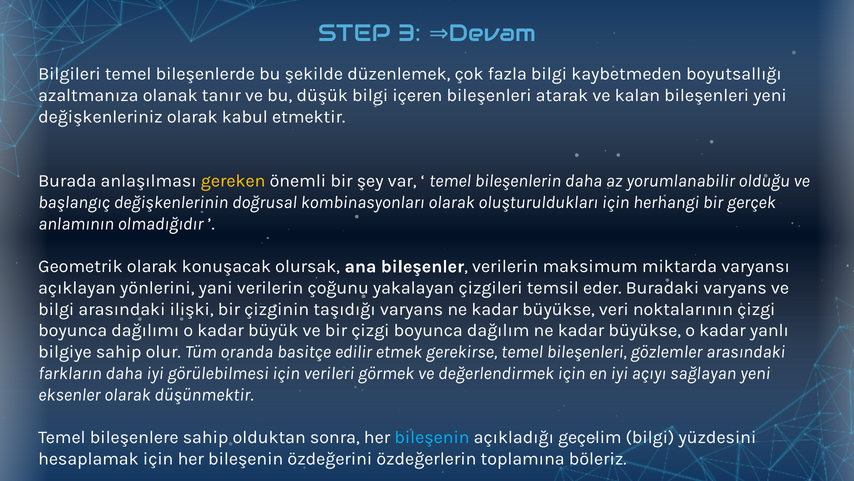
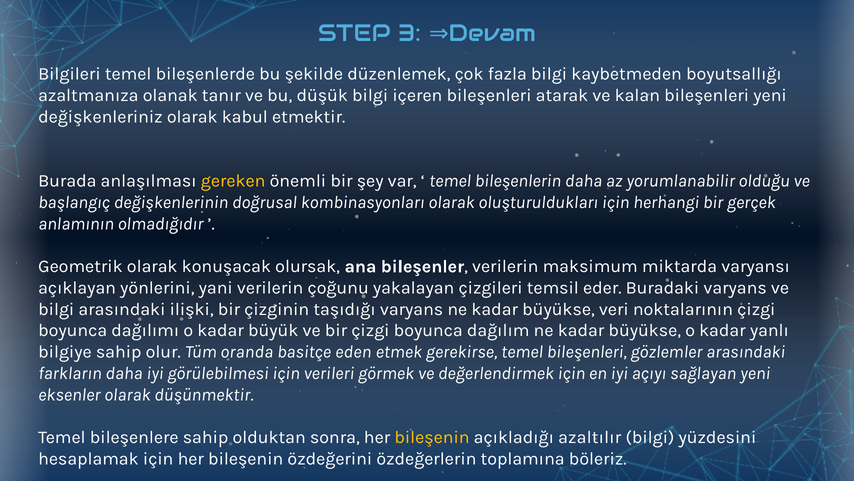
edilir: edilir -> eden
bileşenin at (432, 437) colour: light blue -> yellow
geçelim: geçelim -> azaltılır
